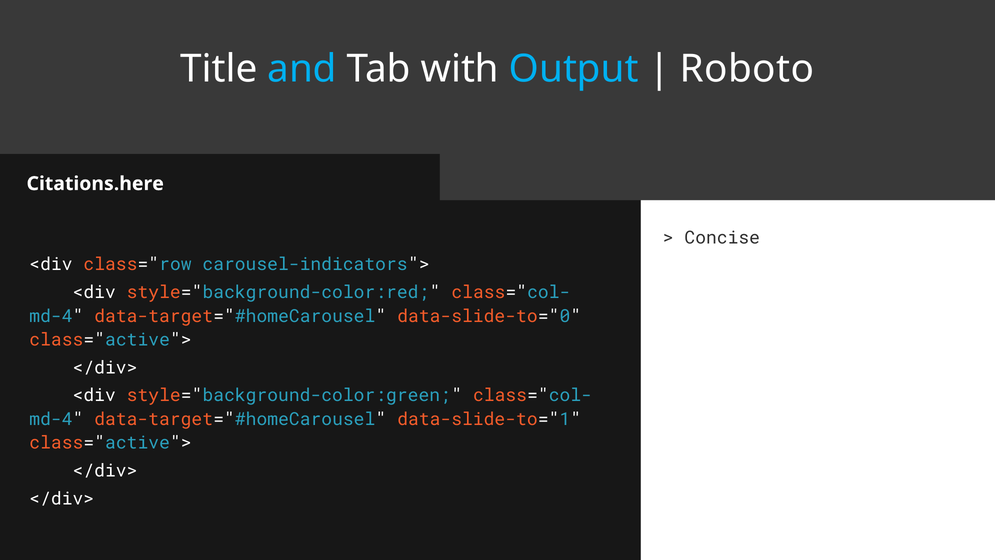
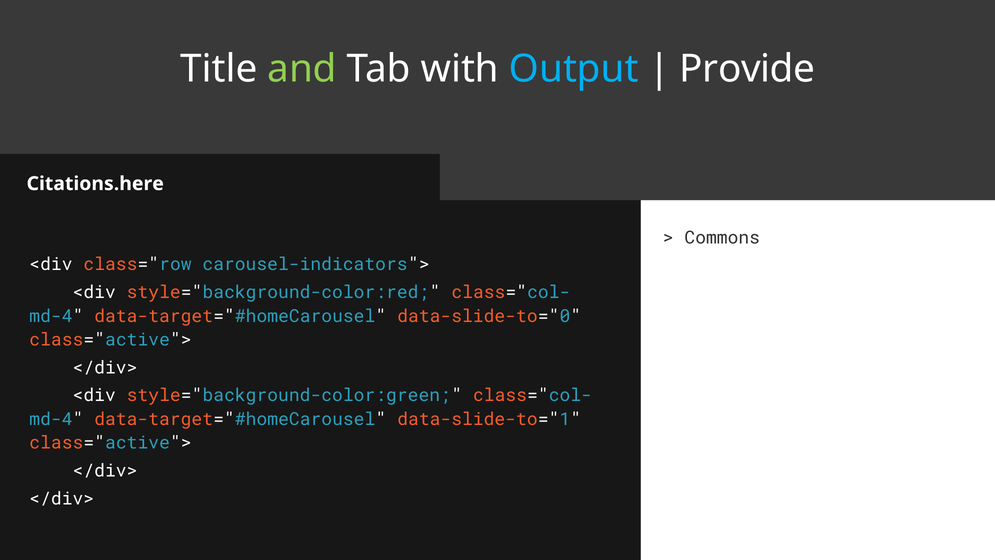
and colour: light blue -> light green
Roboto: Roboto -> Provide
Concise: Concise -> Commons
